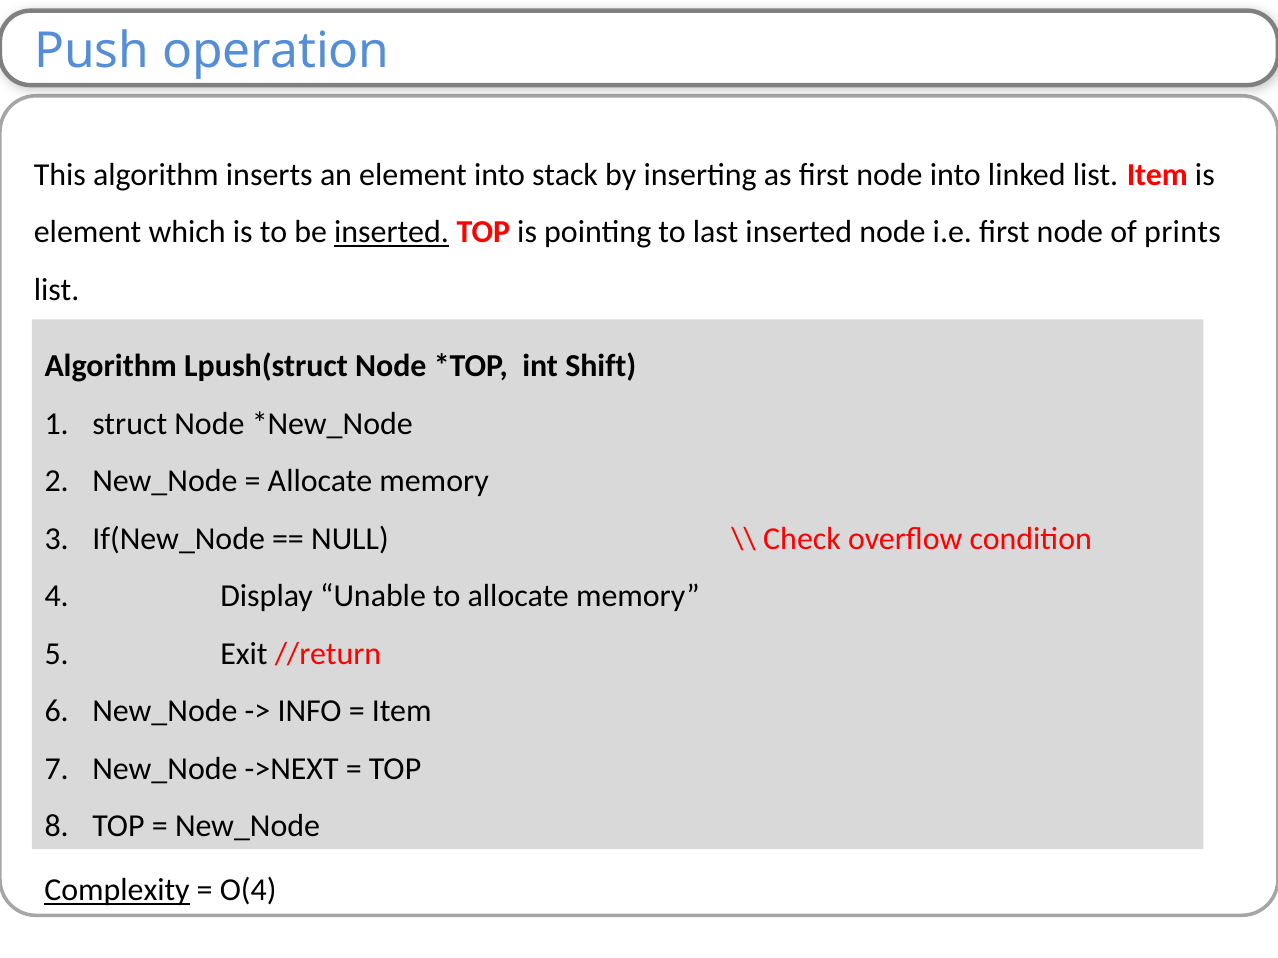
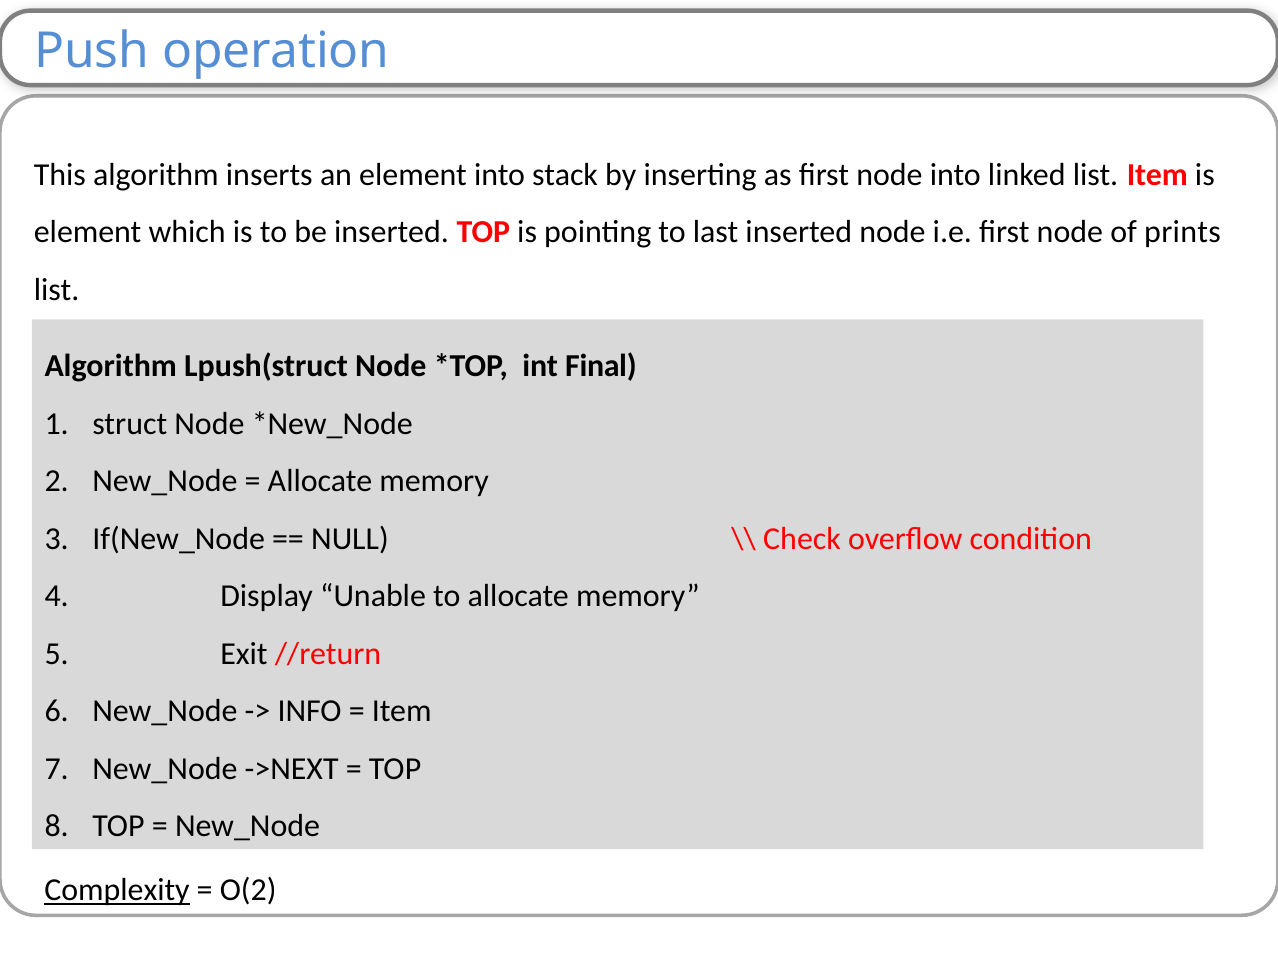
inserted at (392, 232) underline: present -> none
Shift: Shift -> Final
O(4: O(4 -> O(2
